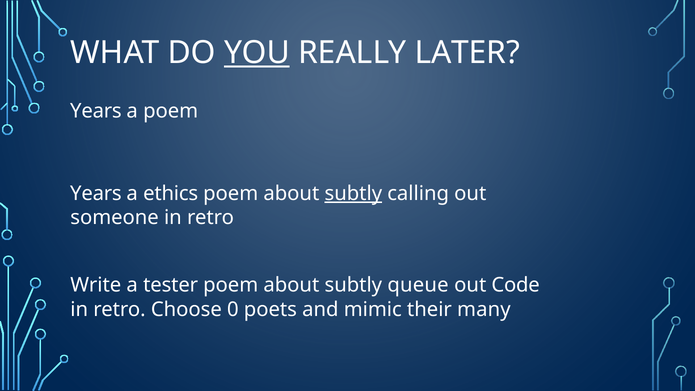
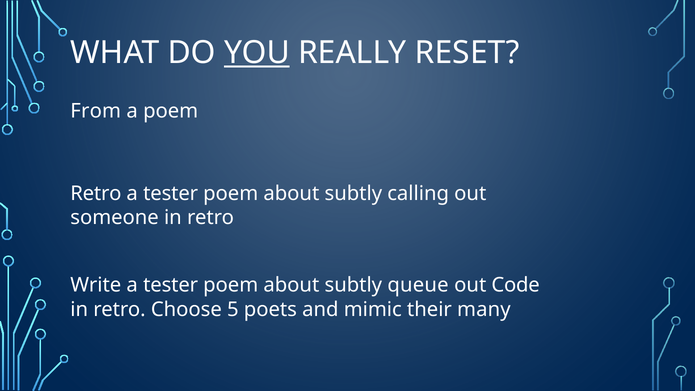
LATER: LATER -> RESET
Years at (96, 111): Years -> From
Years at (96, 193): Years -> Retro
ethics at (171, 193): ethics -> tester
subtly at (353, 193) underline: present -> none
0: 0 -> 5
